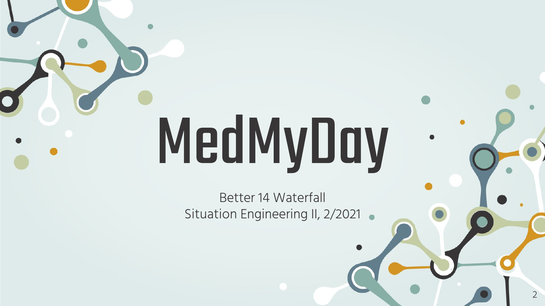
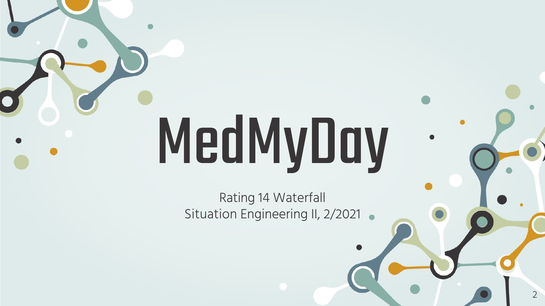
Better: Better -> Rating
